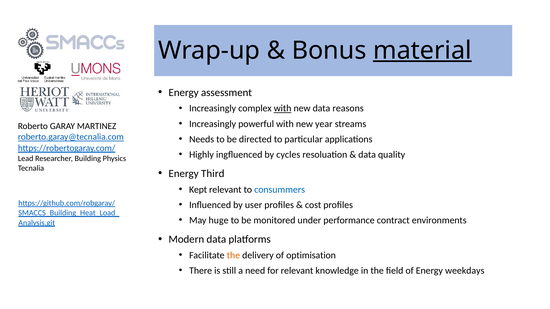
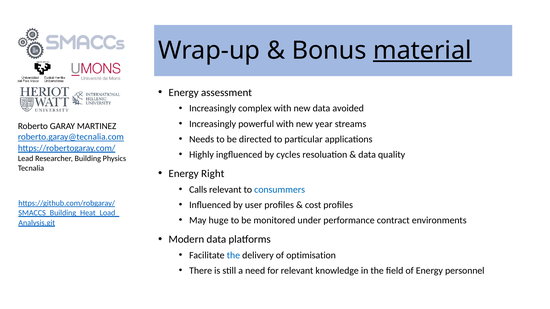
with at (283, 109) underline: present -> none
reasons: reasons -> avoided
Third: Third -> Right
Kept: Kept -> Calls
the at (233, 256) colour: orange -> blue
weekdays: weekdays -> personnel
